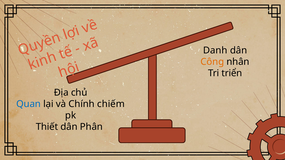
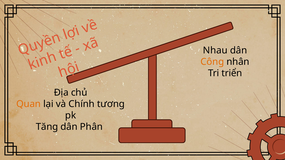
Danh: Danh -> Nhau
Quan colour: blue -> orange
chiếm: chiếm -> tương
Thiết: Thiết -> Tăng
